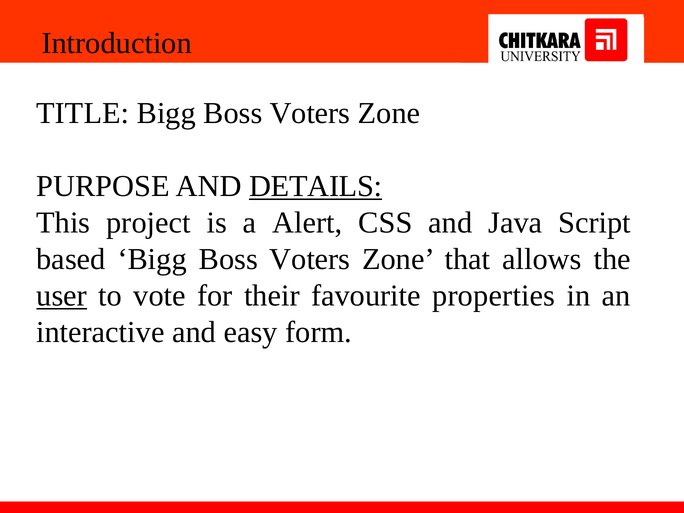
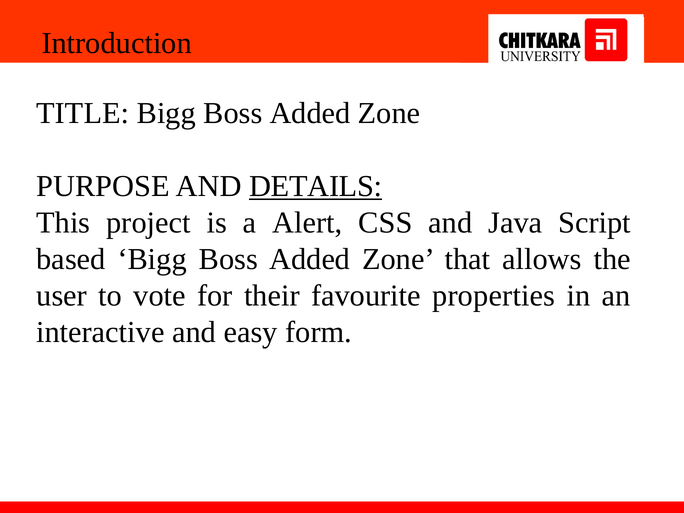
TITLE Bigg Boss Voters: Voters -> Added
based Bigg Boss Voters: Voters -> Added
user underline: present -> none
